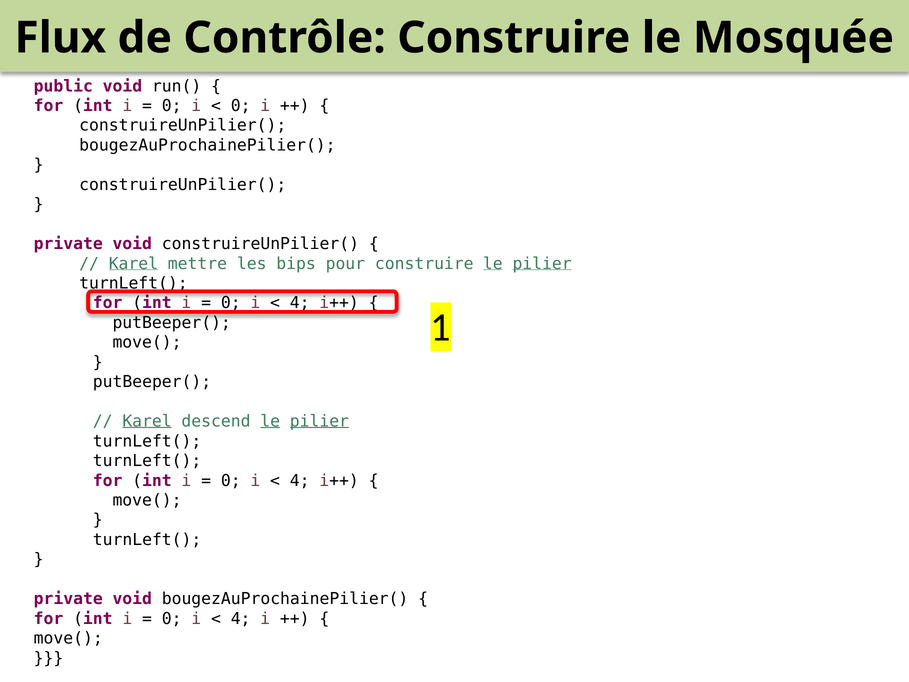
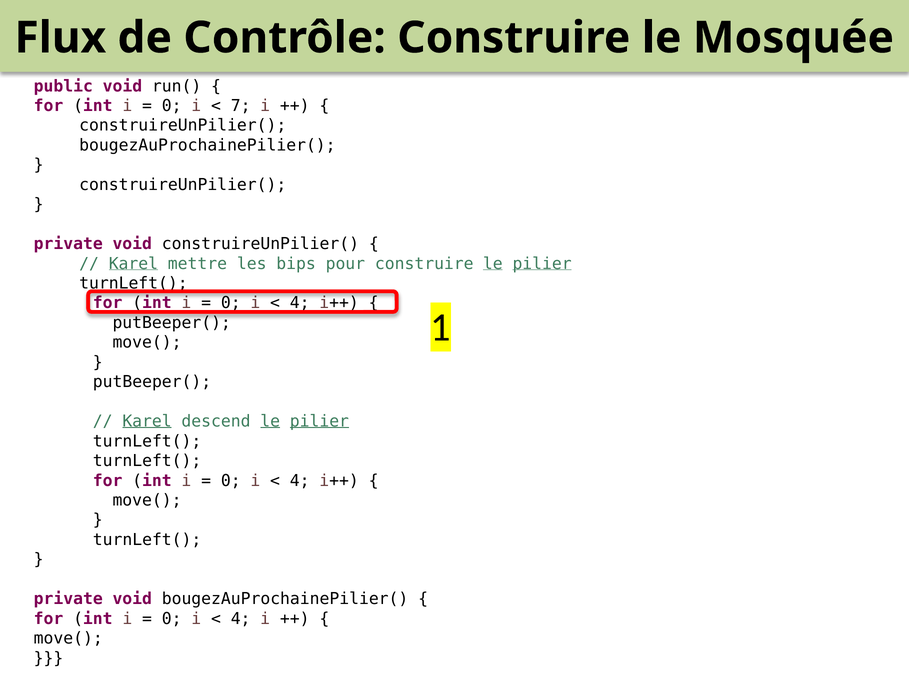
0 at (241, 106): 0 -> 7
